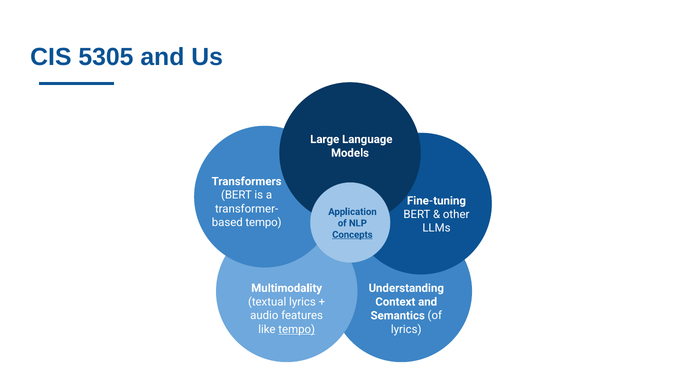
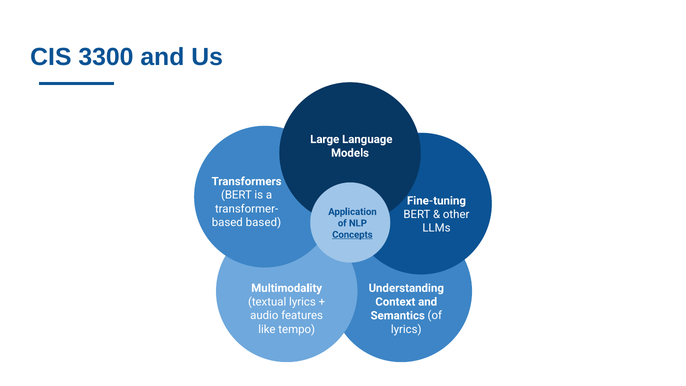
5305: 5305 -> 3300
based tempo: tempo -> based
tempo at (297, 329) underline: present -> none
